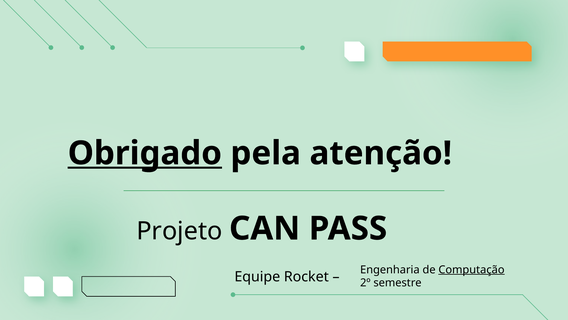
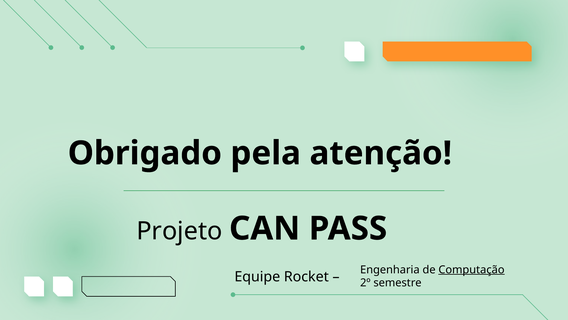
Obrigado underline: present -> none
